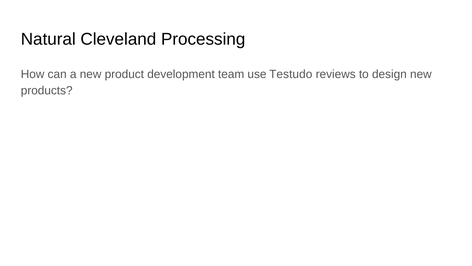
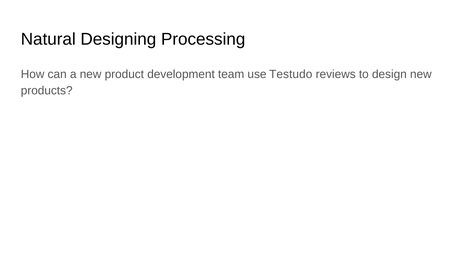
Cleveland: Cleveland -> Designing
